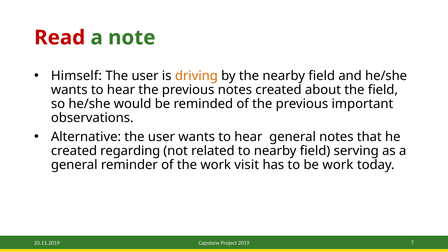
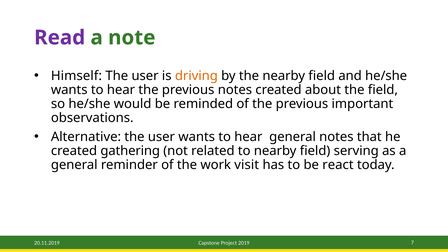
Read colour: red -> purple
regarding: regarding -> gathering
be work: work -> react
